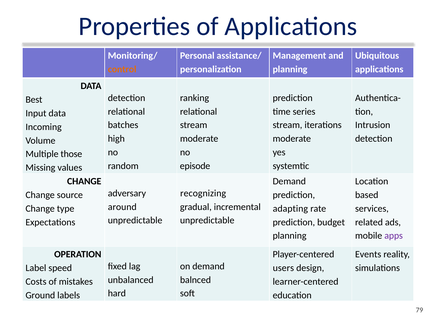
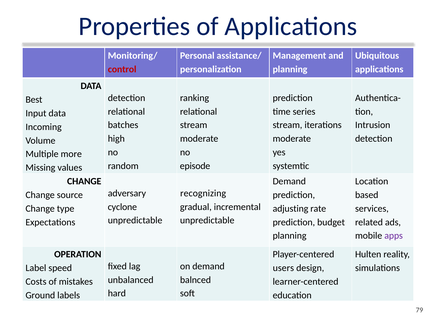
control colour: orange -> red
those: those -> more
around: around -> cyclone
adapting: adapting -> adjusting
Events: Events -> Hulten
